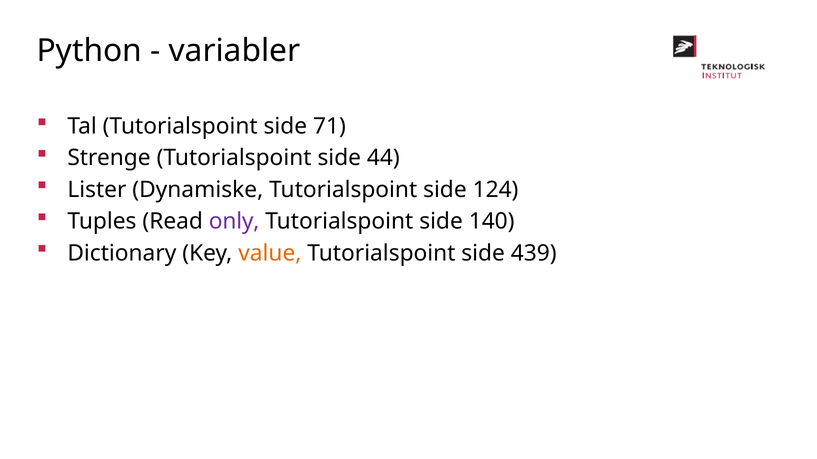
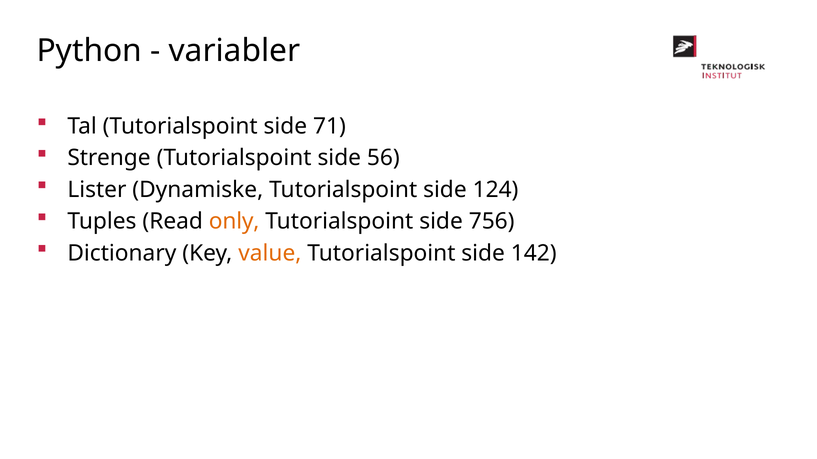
44: 44 -> 56
only colour: purple -> orange
140: 140 -> 756
439: 439 -> 142
